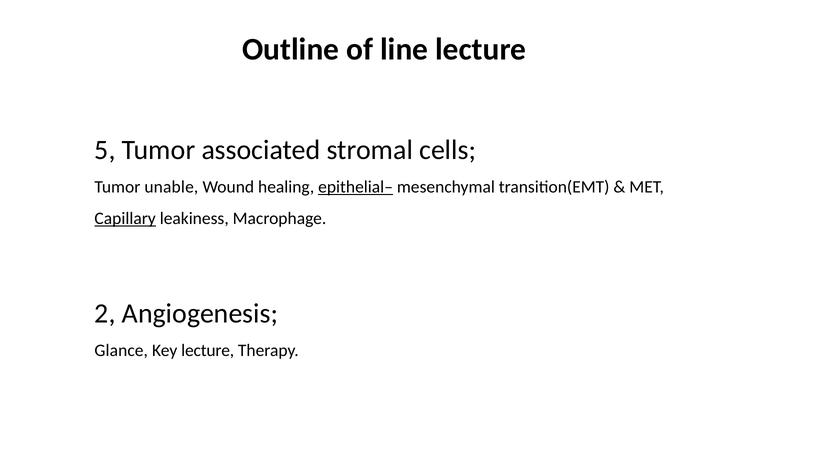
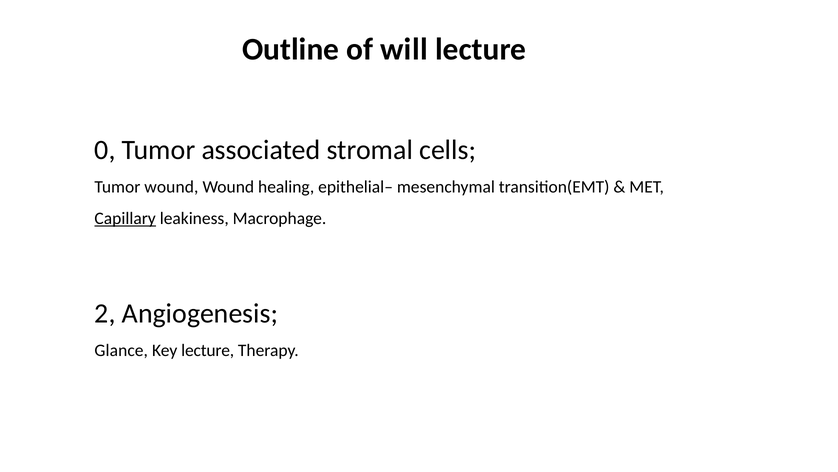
line: line -> will
5: 5 -> 0
Tumor unable: unable -> wound
epithelial– underline: present -> none
